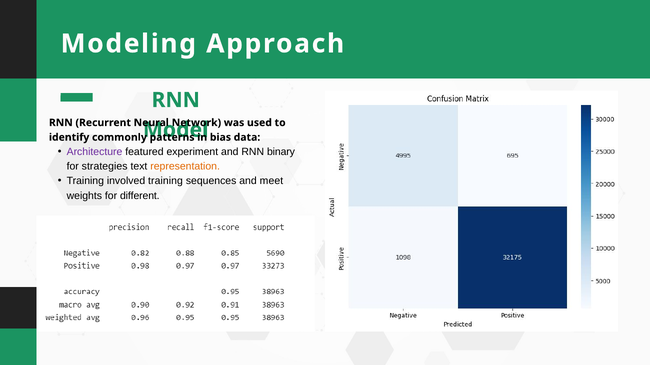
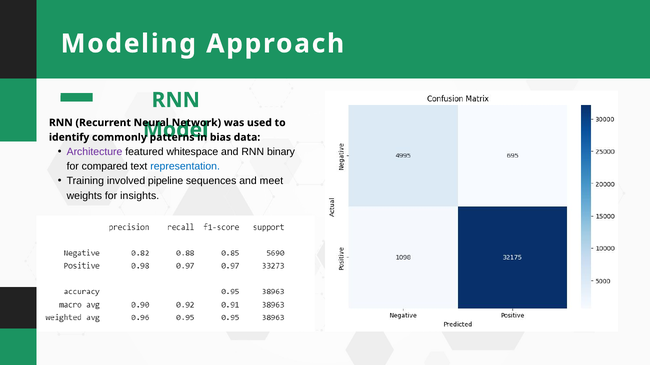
experiment: experiment -> whitespace
strategies: strategies -> compared
representation colour: orange -> blue
involved training: training -> pipeline
different: different -> insights
